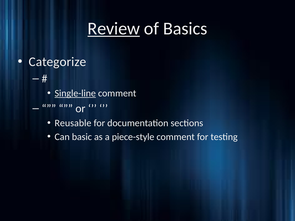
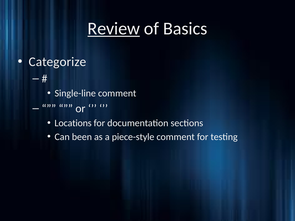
Single-line underline: present -> none
Reusable: Reusable -> Locations
basic: basic -> been
